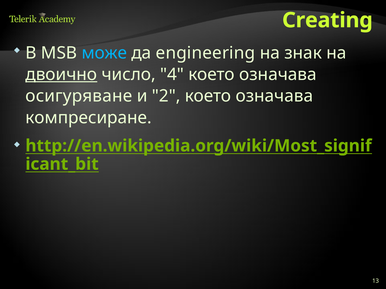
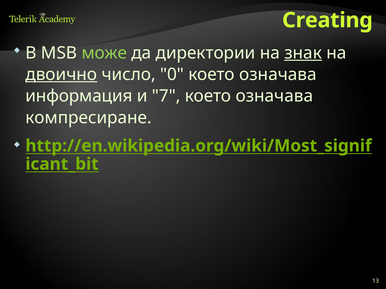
може colour: light blue -> light green
engineering: engineering -> директории
знак underline: none -> present
4: 4 -> 0
осигуряване: осигуряване -> информация
2: 2 -> 7
